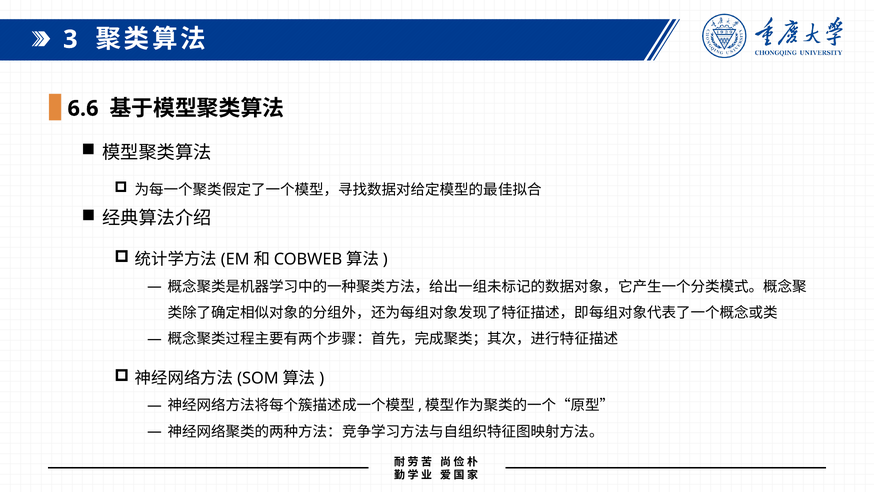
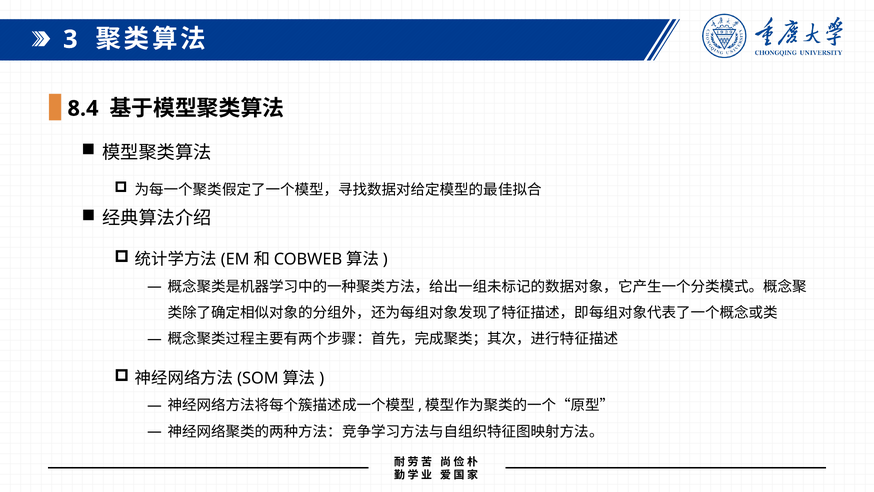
6.6: 6.6 -> 8.4
